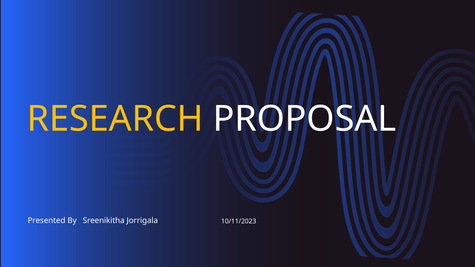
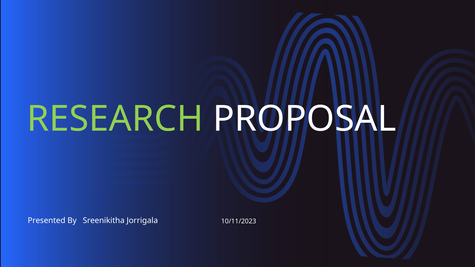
RESEARCH colour: yellow -> light green
